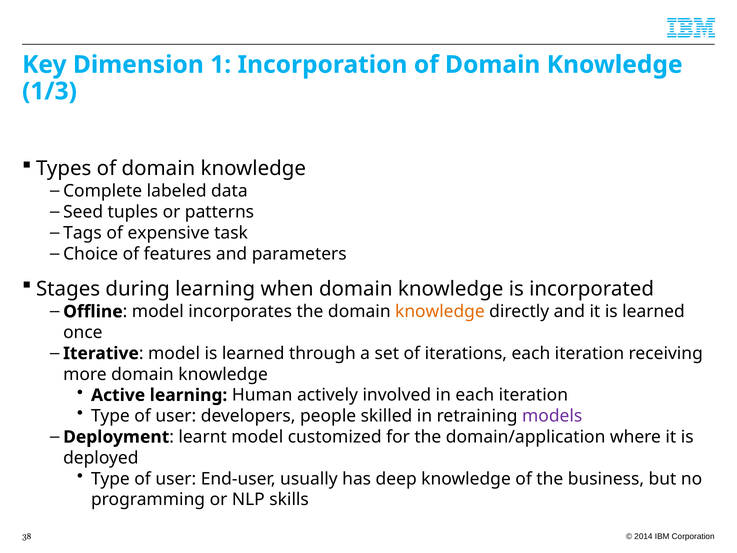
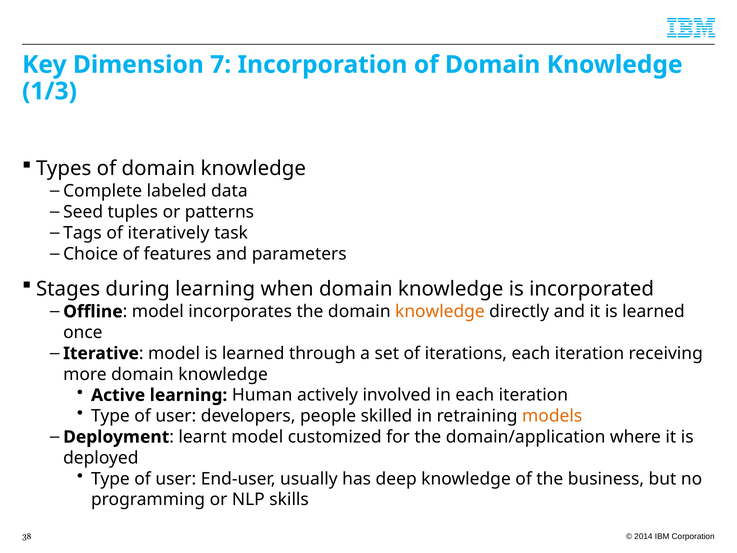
1: 1 -> 7
expensive: expensive -> iteratively
models colour: purple -> orange
